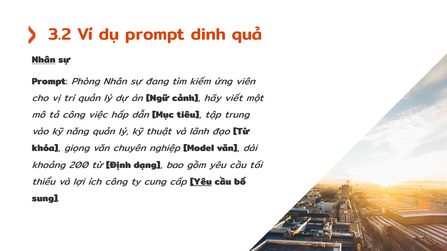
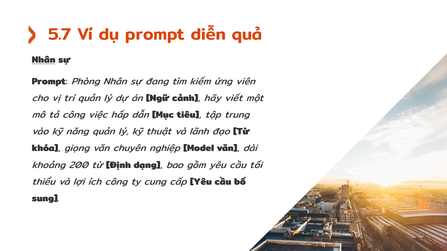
3.2: 3.2 -> 5.7
dinh: dinh -> diễn
Yêu at (201, 182) underline: present -> none
